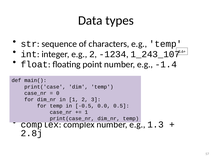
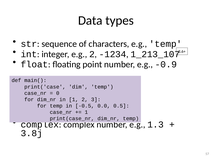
1_243_107: 1_243_107 -> 1_213_107
-1.4: -1.4 -> -0.9
2.8j: 2.8j -> 3.8j
